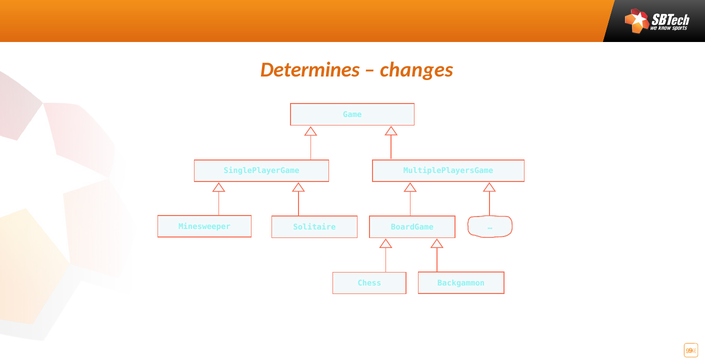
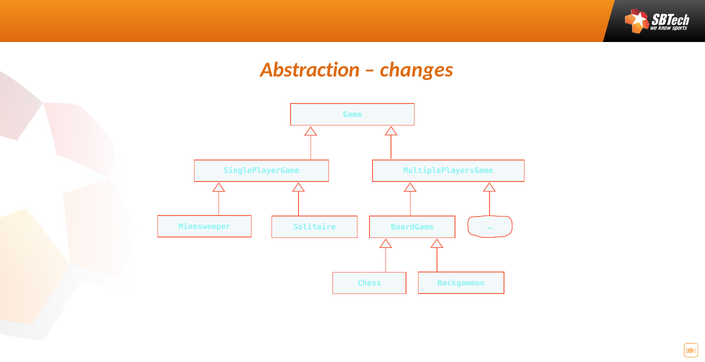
Determines: Determines -> Abstraction
